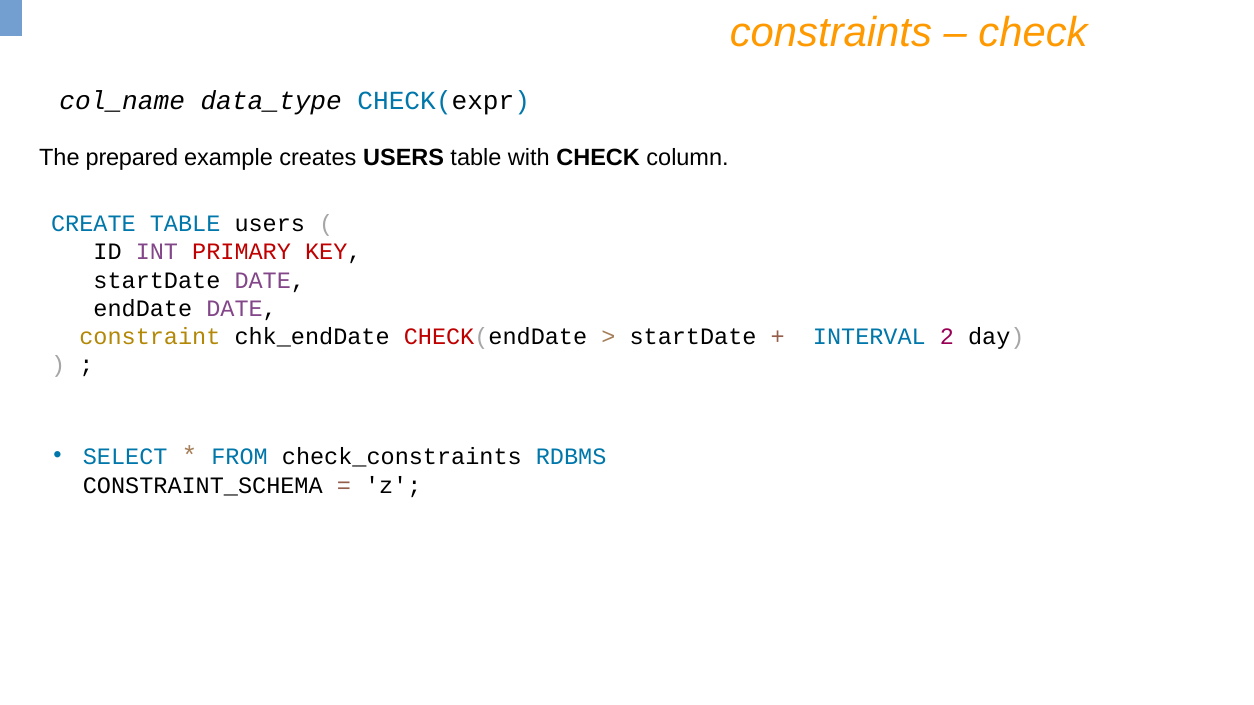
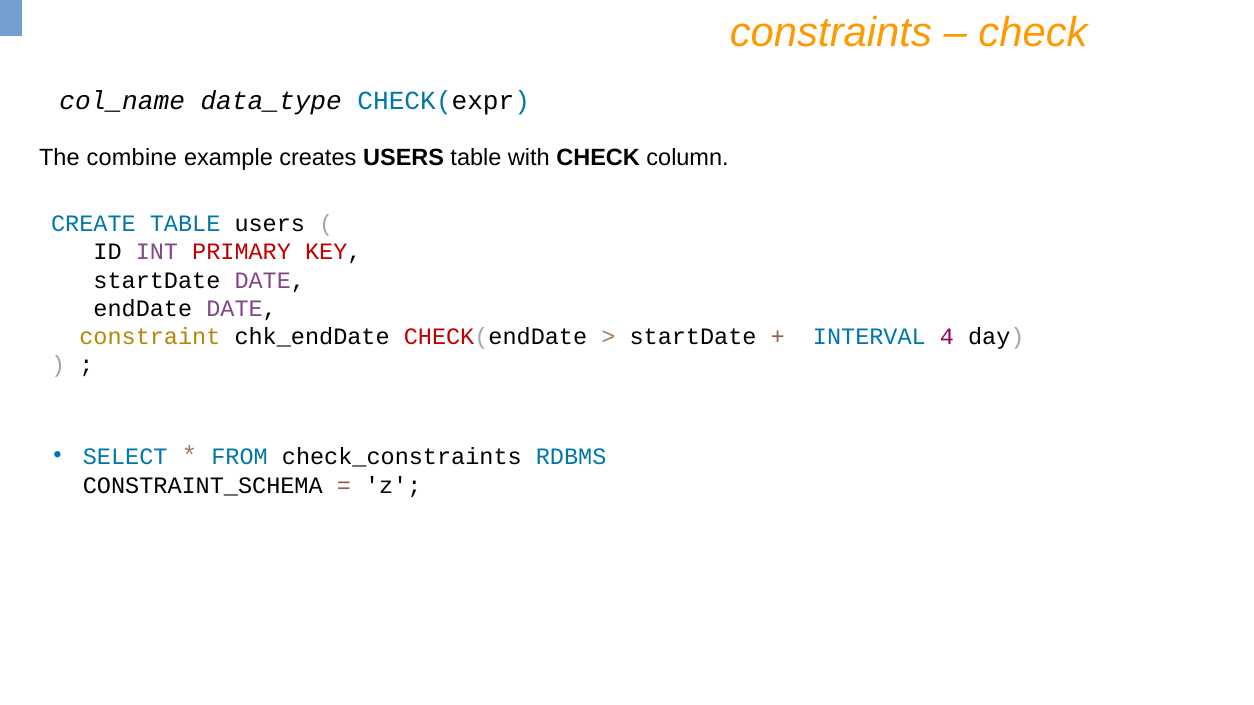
prepared: prepared -> combine
2: 2 -> 4
